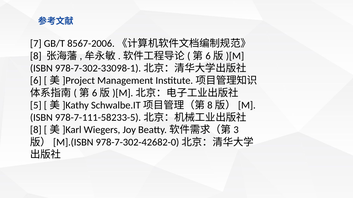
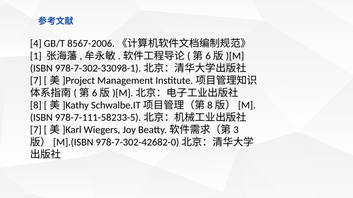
7: 7 -> 4
8 at (36, 56): 8 -> 1
6 at (36, 81): 6 -> 7
5: 5 -> 8
8 at (36, 130): 8 -> 7
